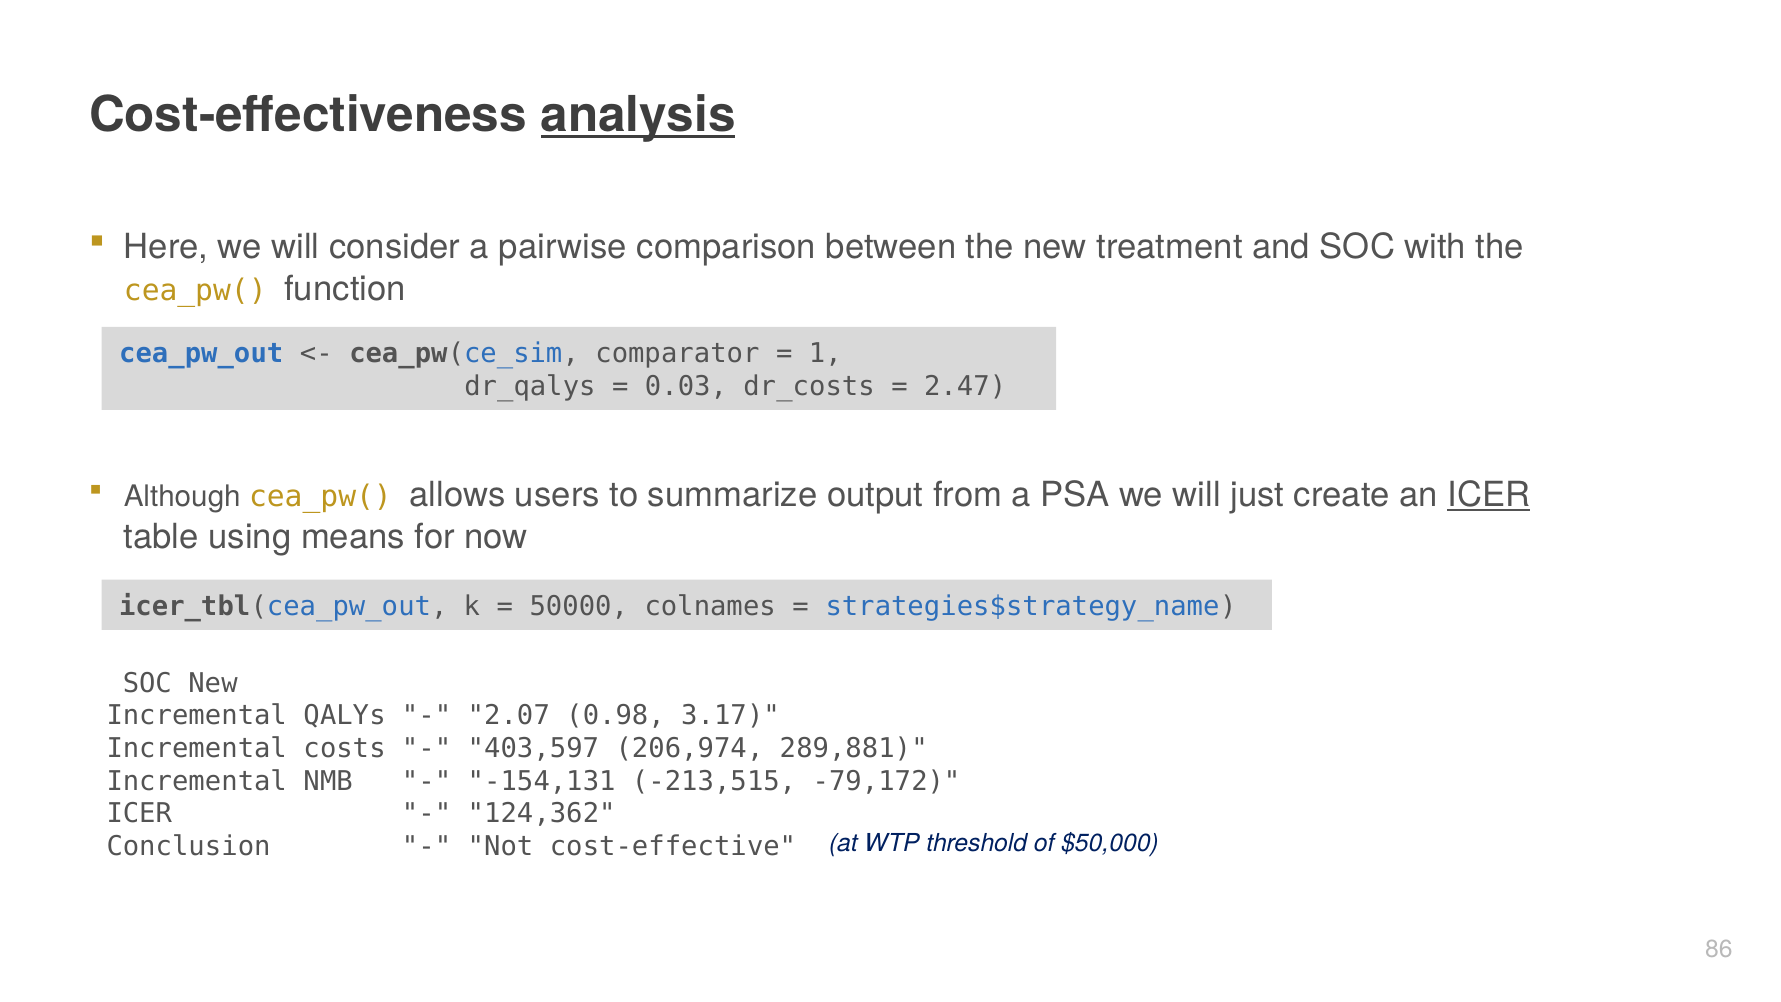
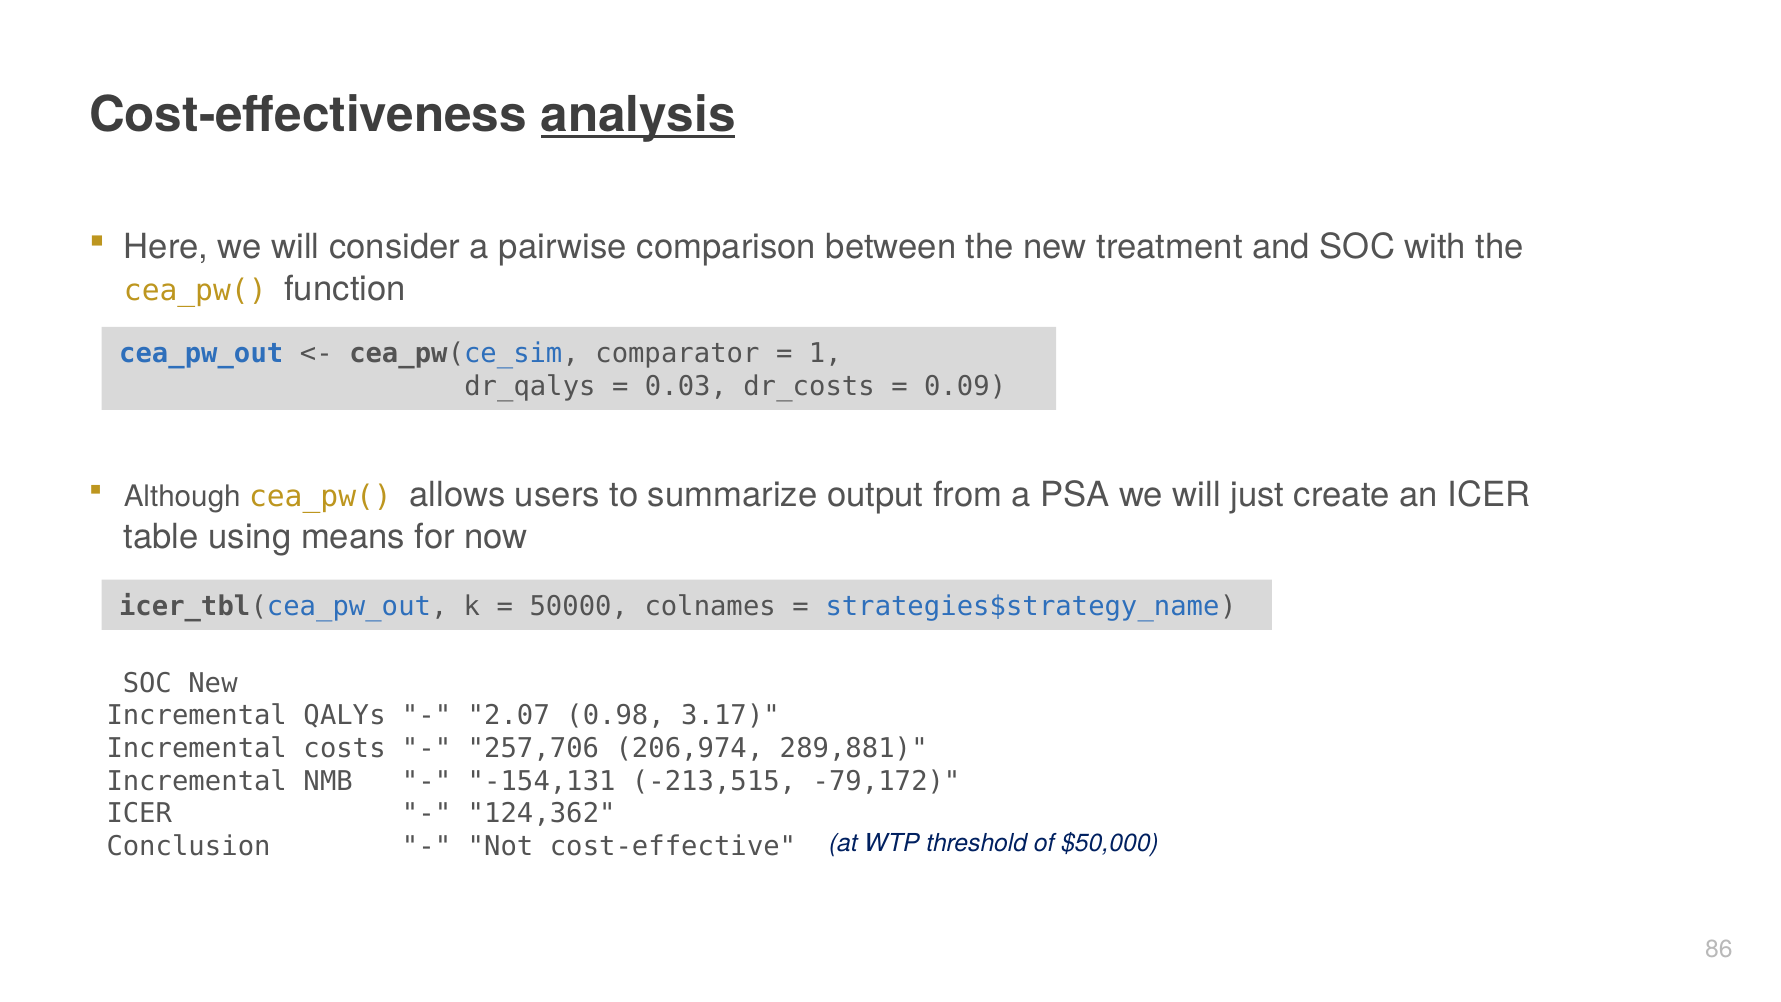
2.47: 2.47 -> 0.09
ICER at (1489, 495) underline: present -> none
403,597: 403,597 -> 257,706
